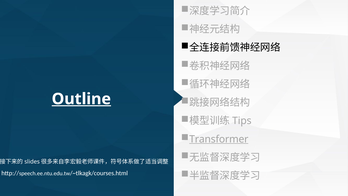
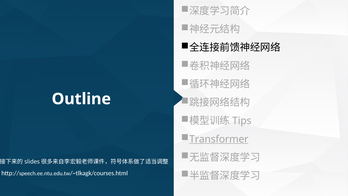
Outline underline: present -> none
